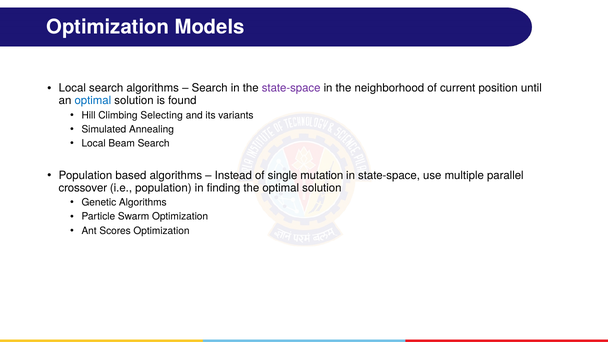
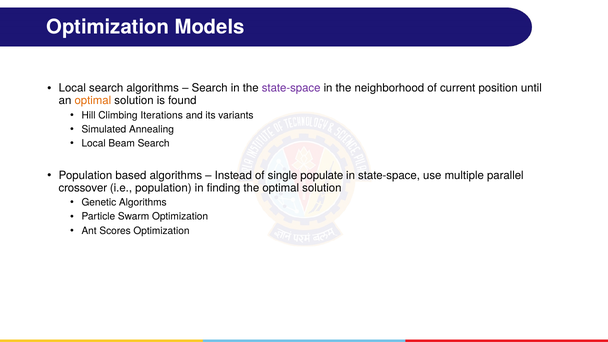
optimal at (93, 100) colour: blue -> orange
Selecting: Selecting -> Iterations
mutation: mutation -> populate
